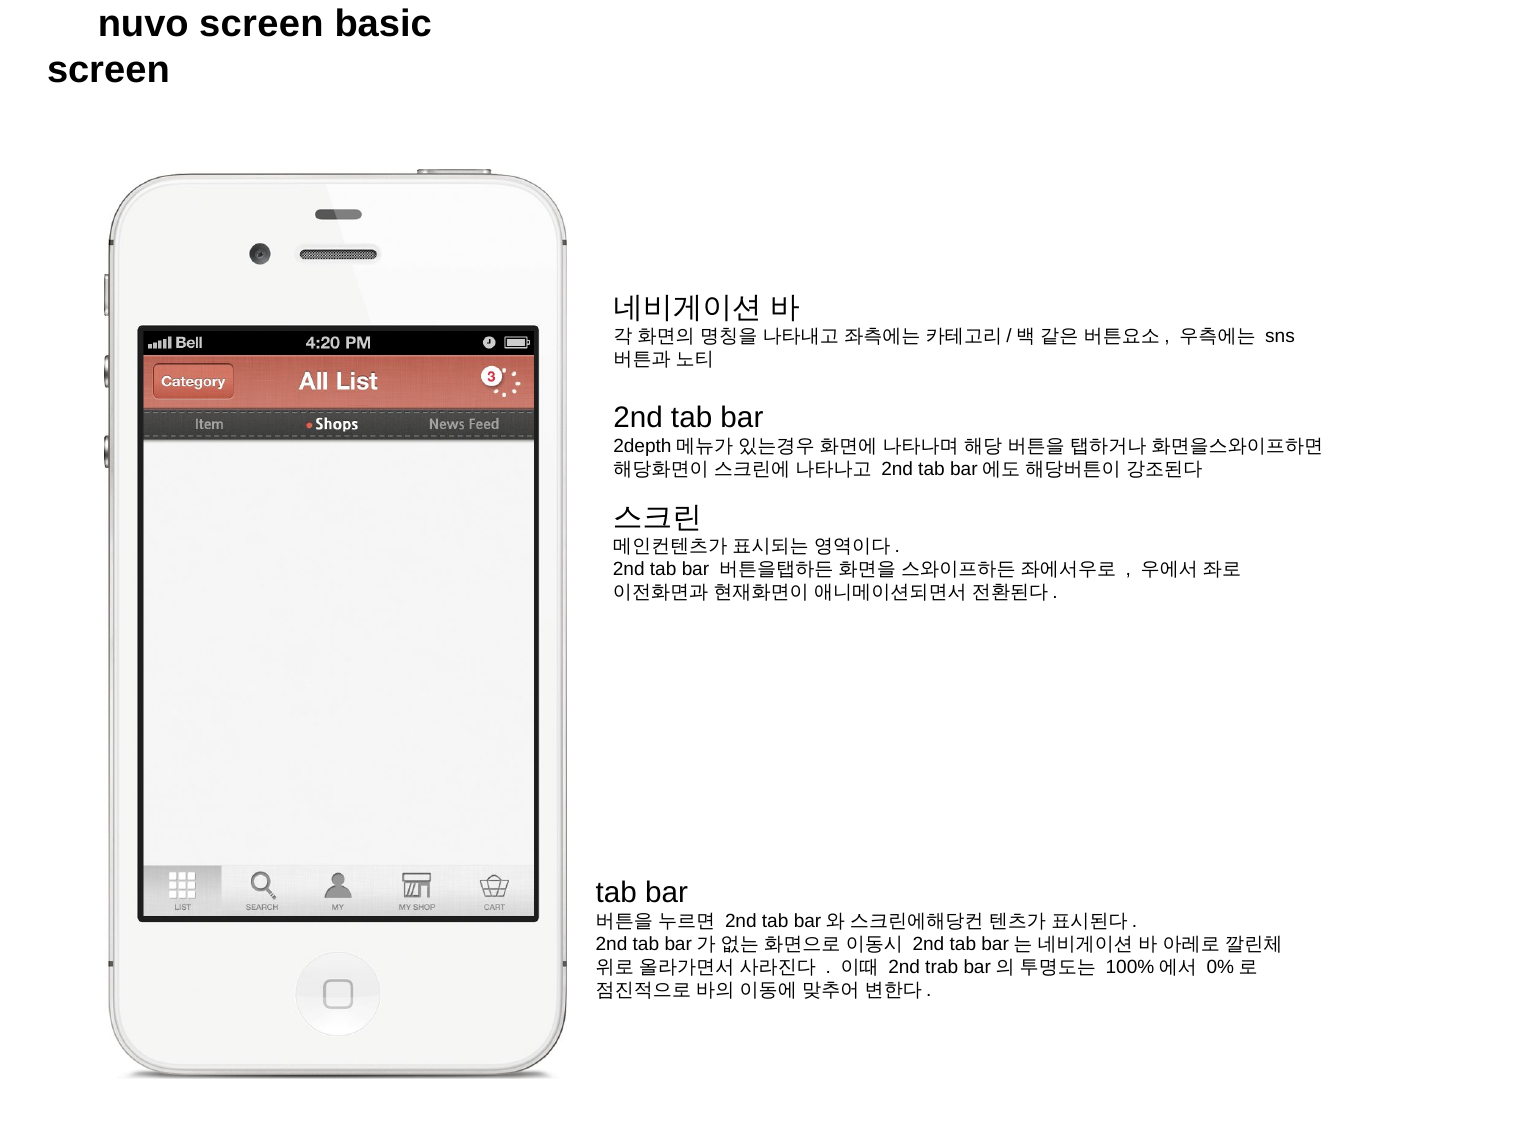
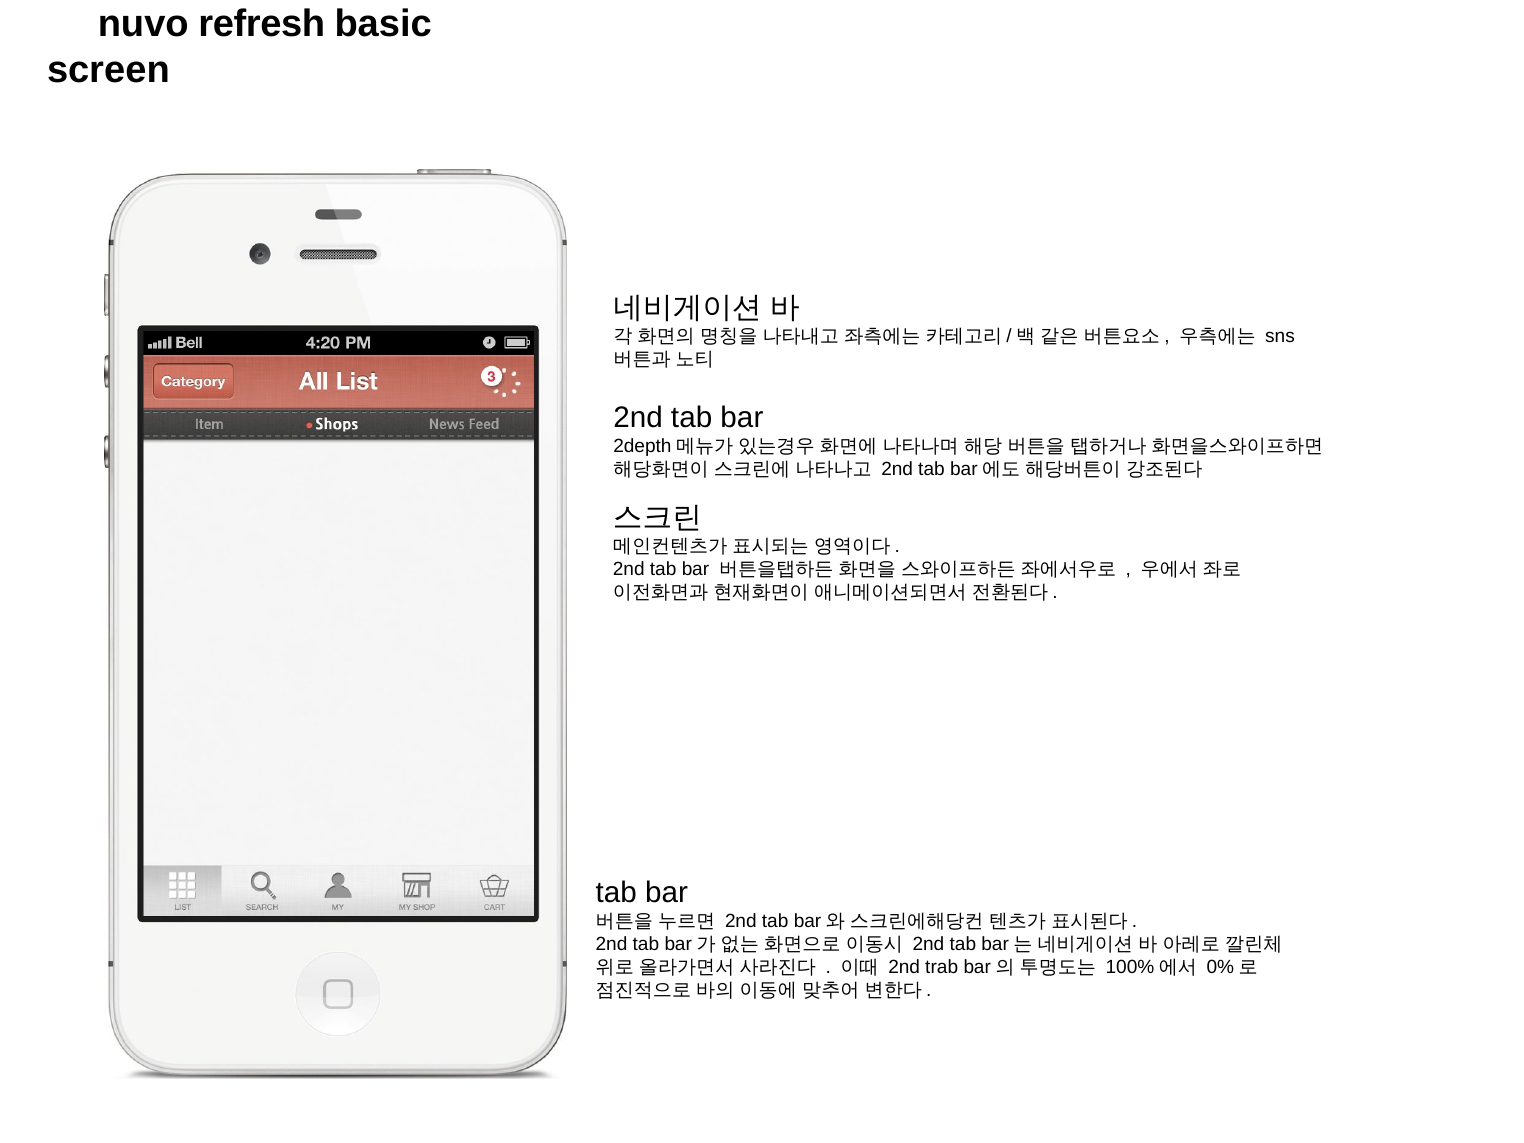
nuvo screen: screen -> refresh
